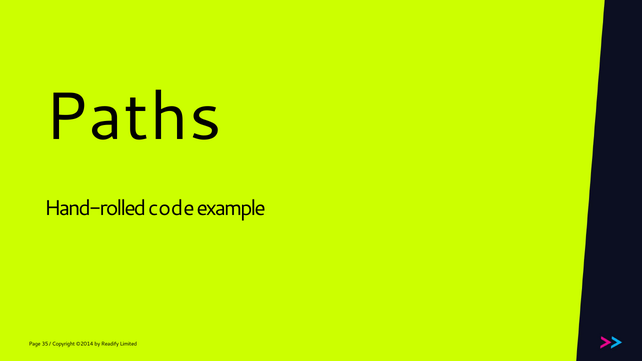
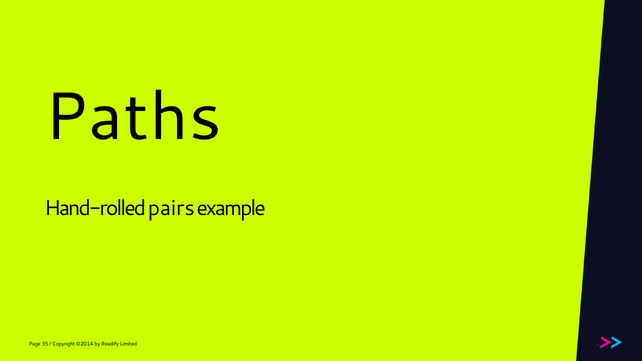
code: code -> pairs
